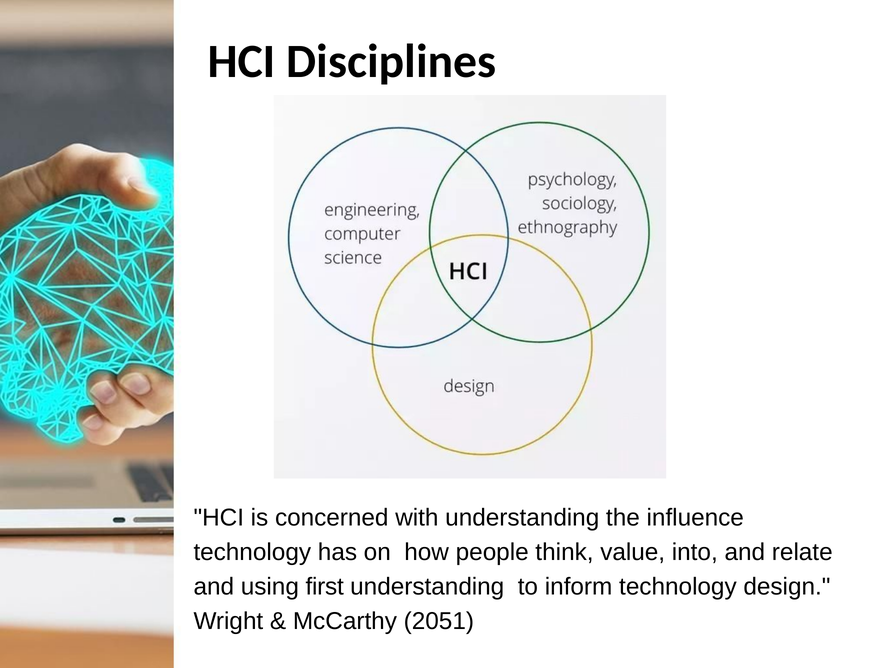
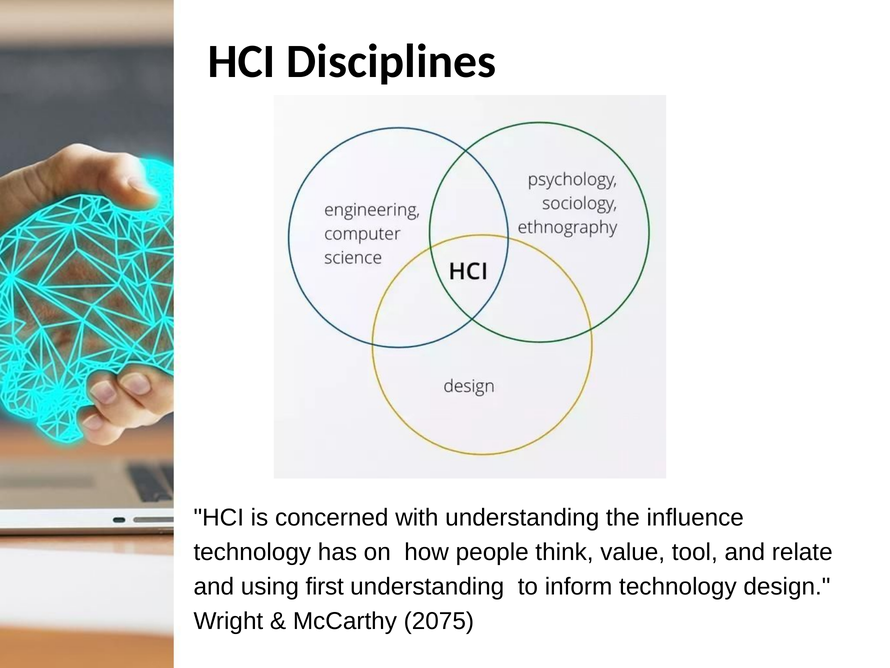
into: into -> tool
2051: 2051 -> 2075
